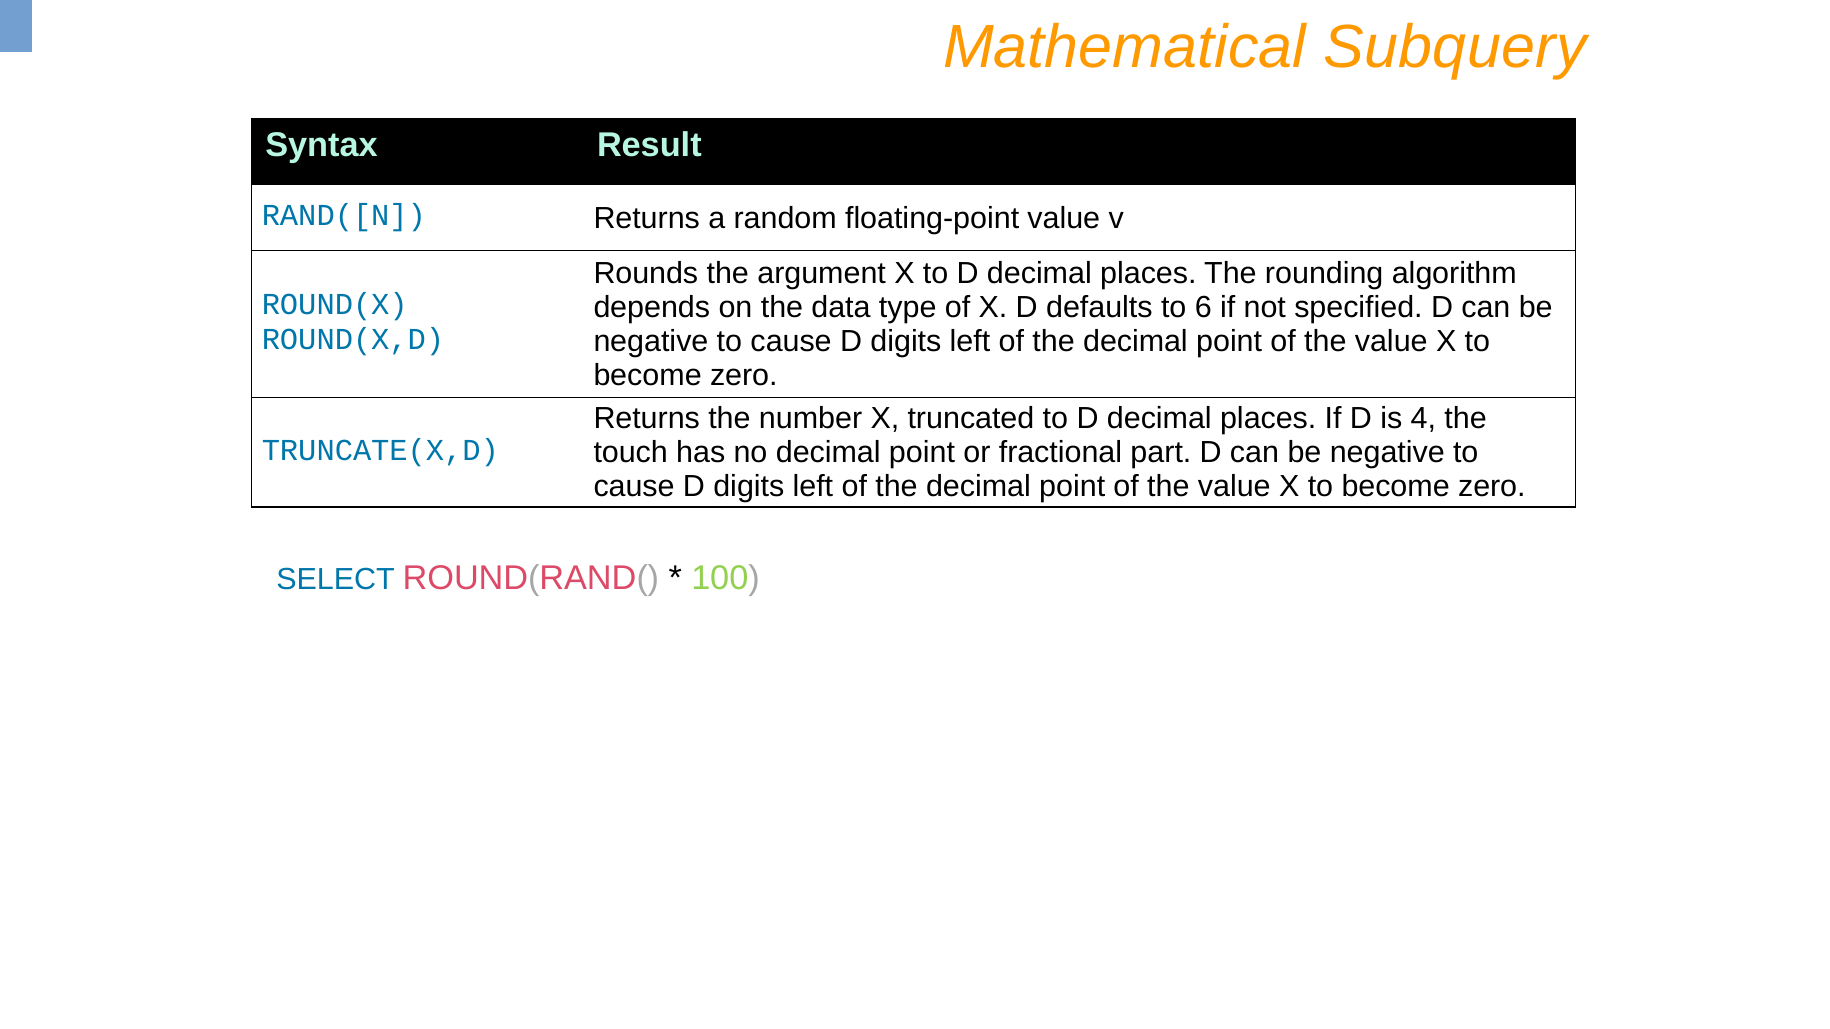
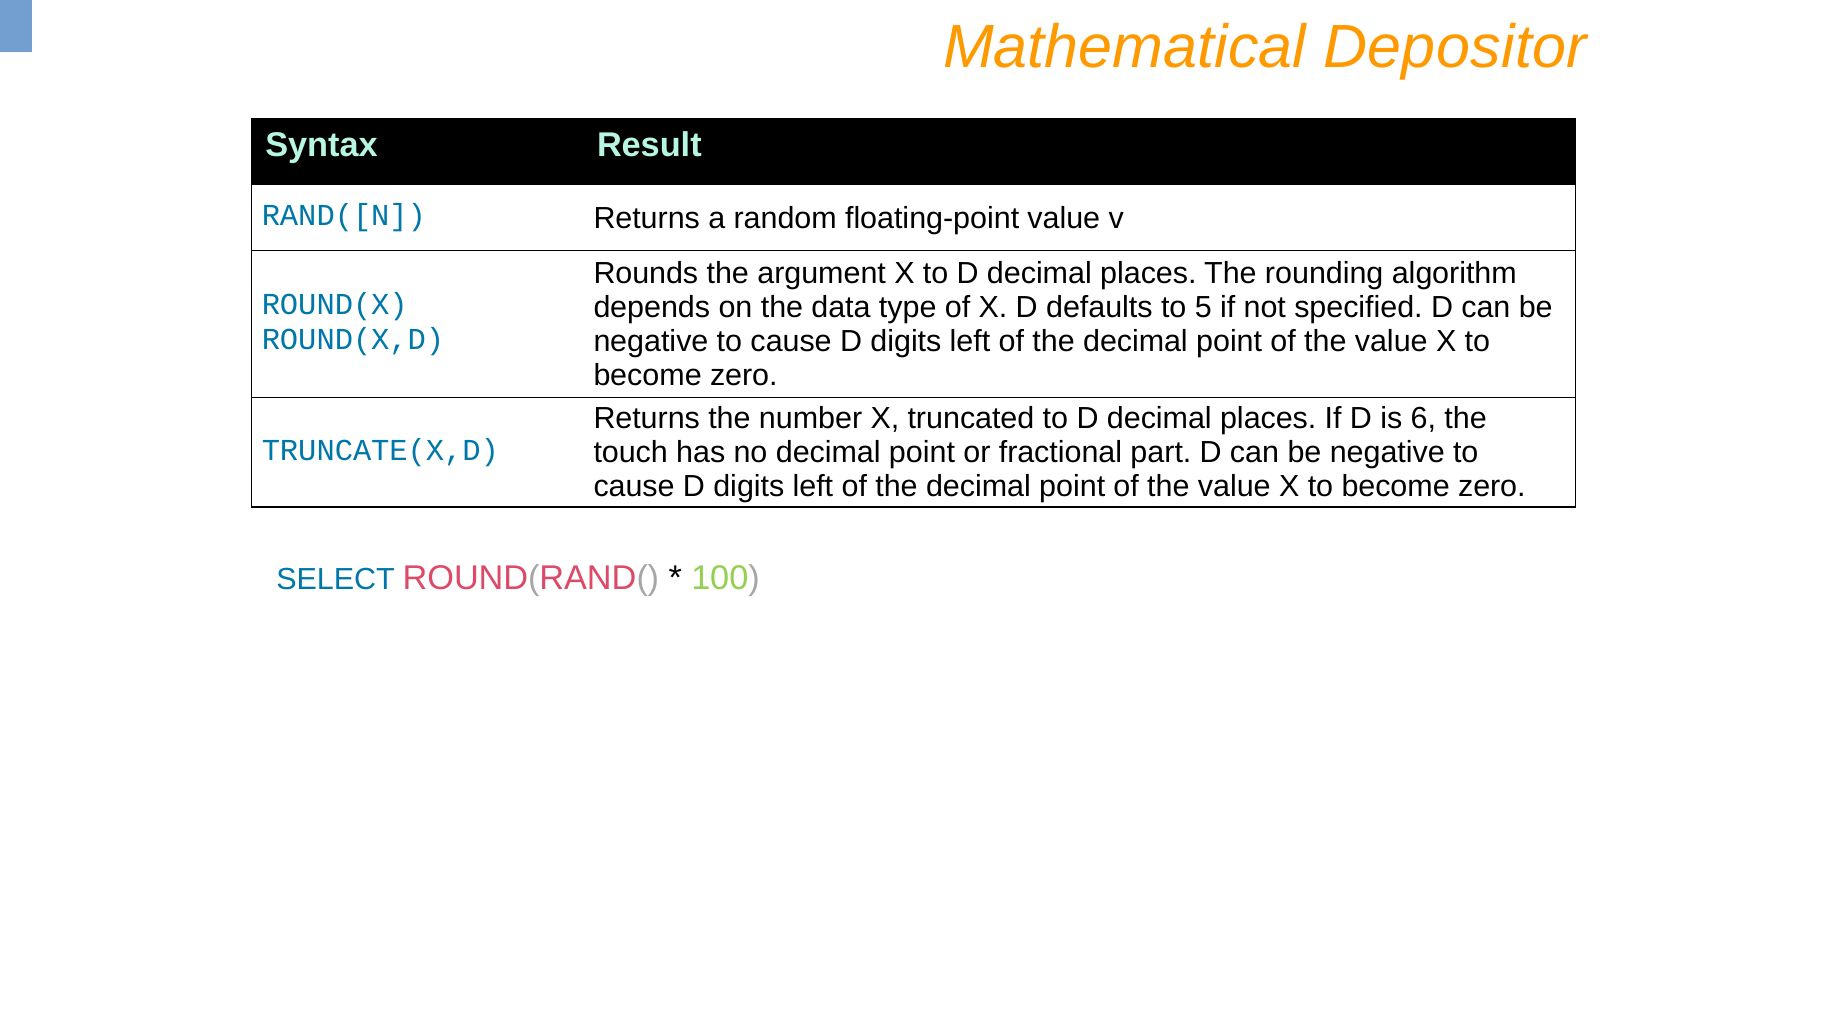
Subquery: Subquery -> Depositor
6: 6 -> 5
4: 4 -> 6
